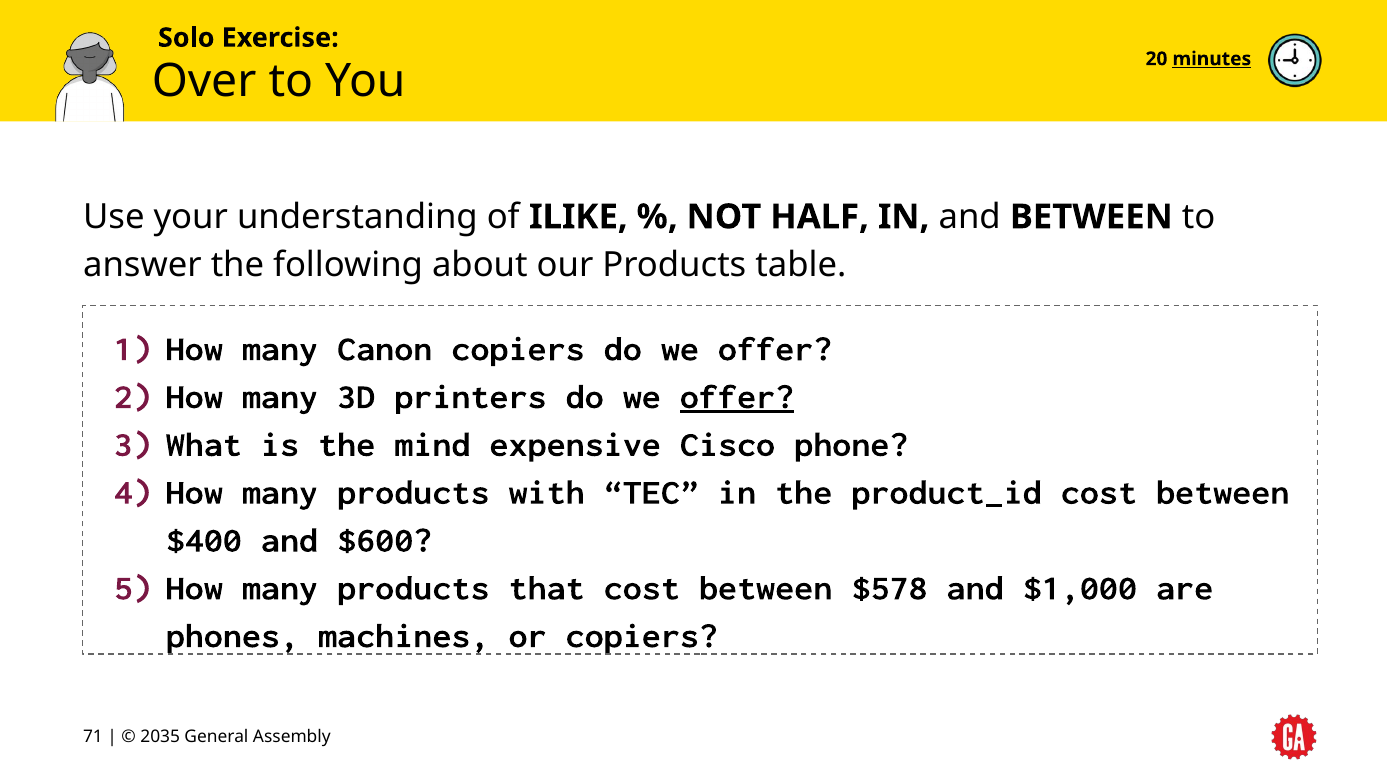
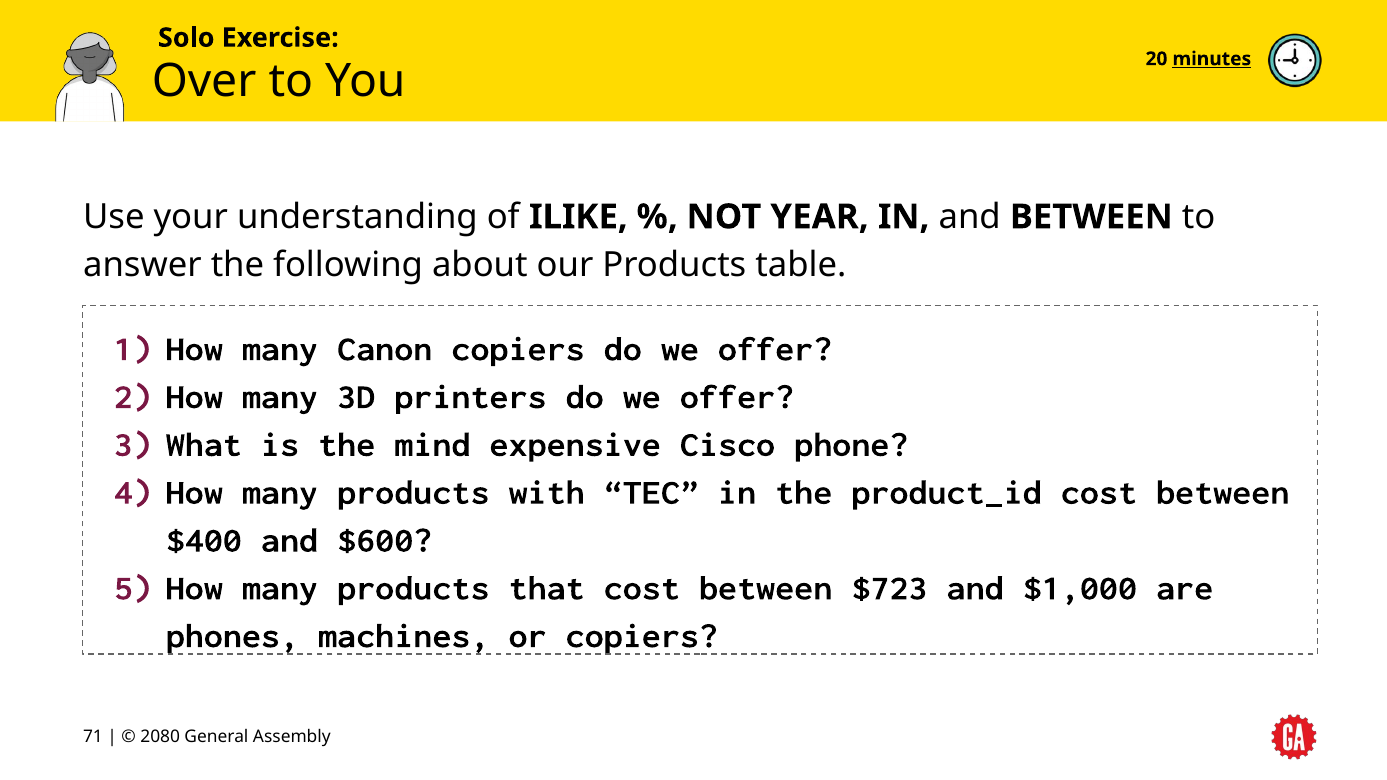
HALF: HALF -> YEAR
offer at (737, 397) underline: present -> none
$578: $578 -> $723
2035: 2035 -> 2080
